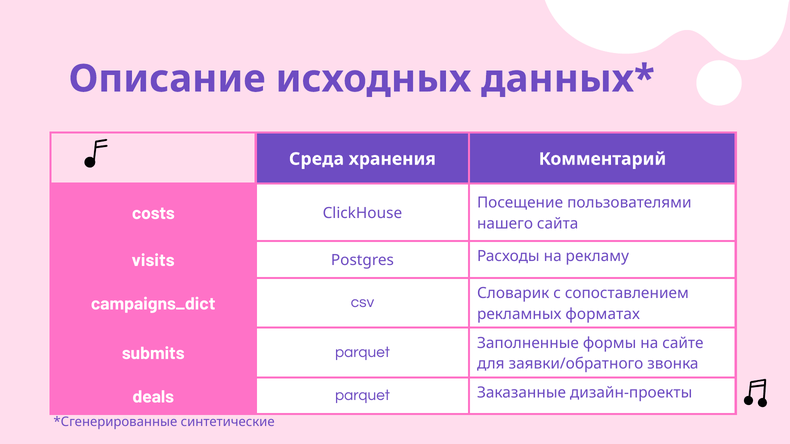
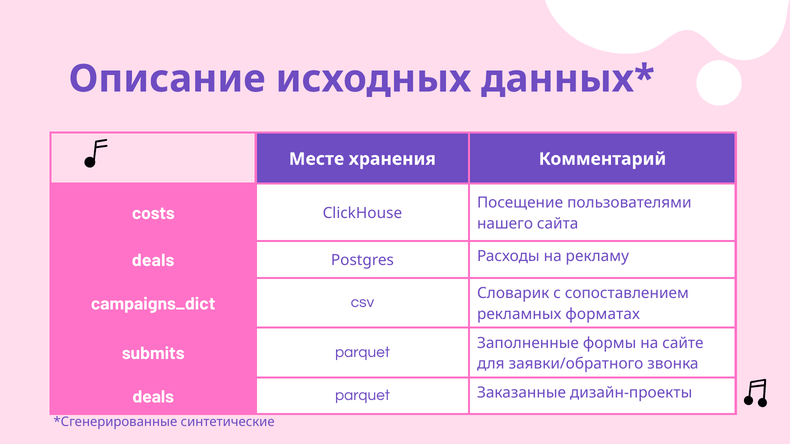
Среда: Среда -> Месте
visits at (153, 261): visits -> deals
